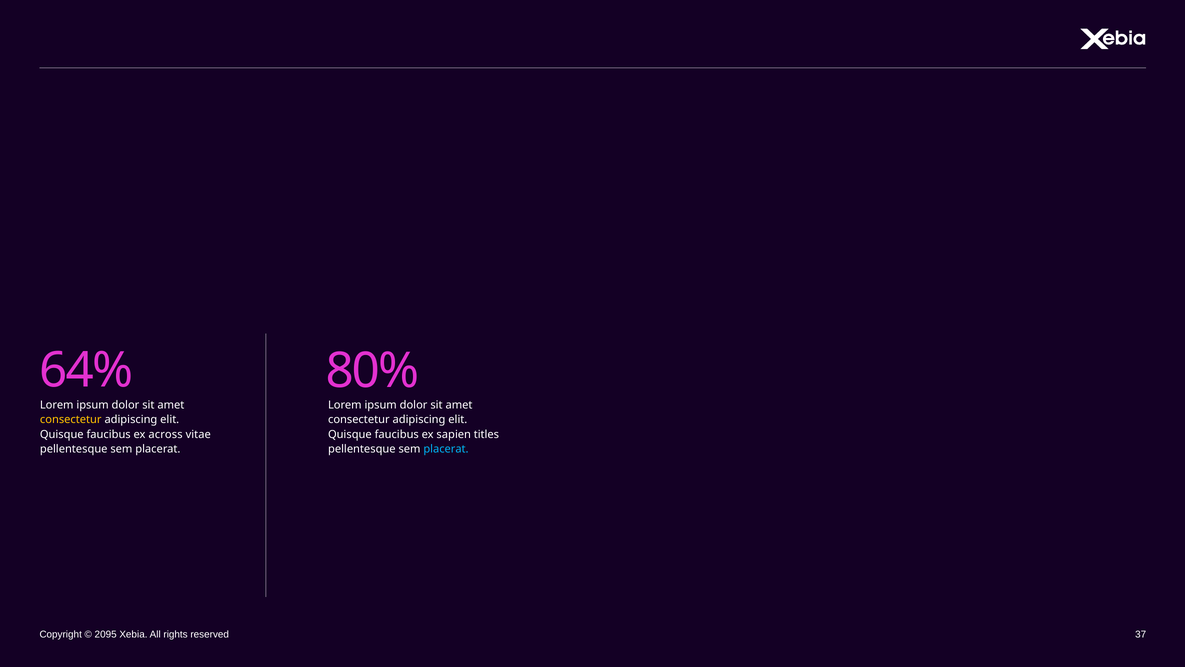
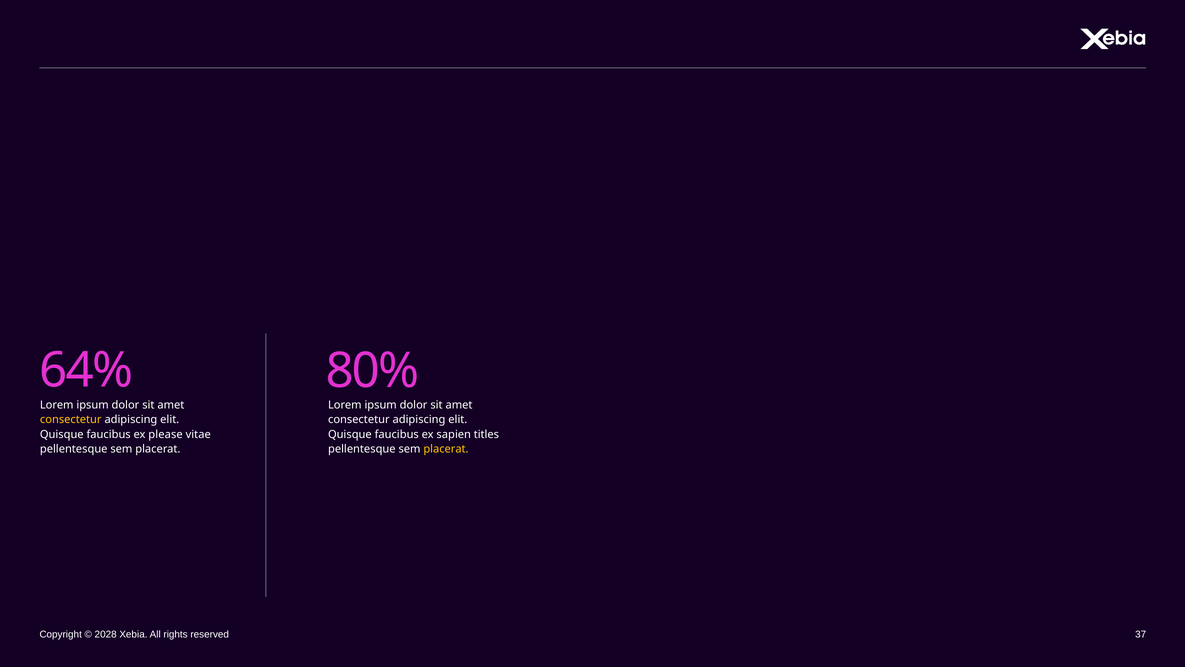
across: across -> please
placerat at (446, 449) colour: light blue -> yellow
2095: 2095 -> 2028
